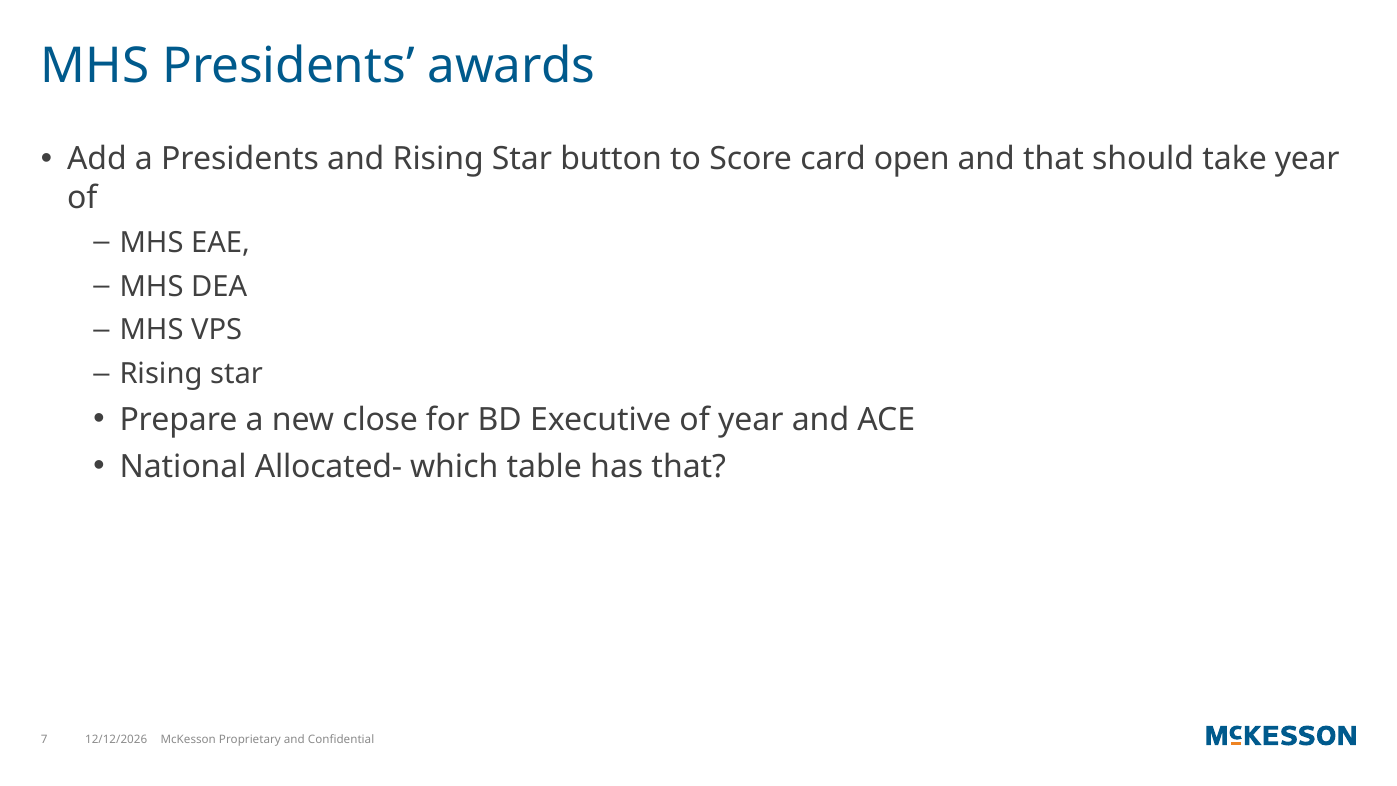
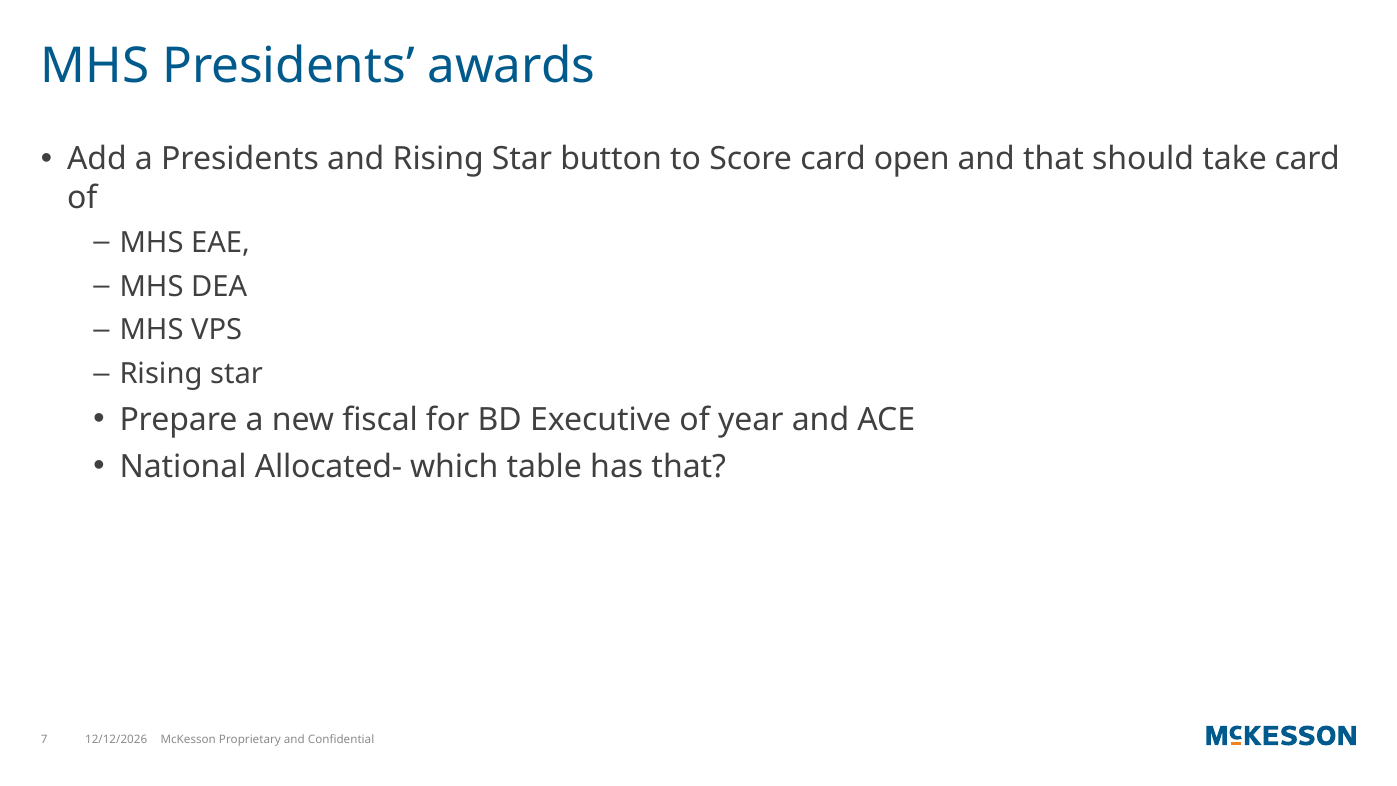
take year: year -> card
close: close -> fiscal
